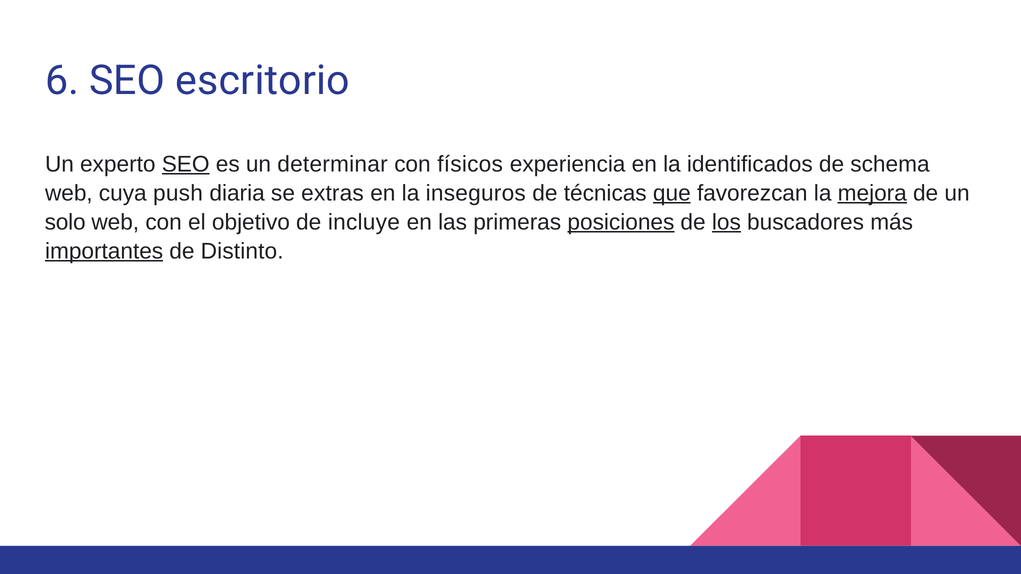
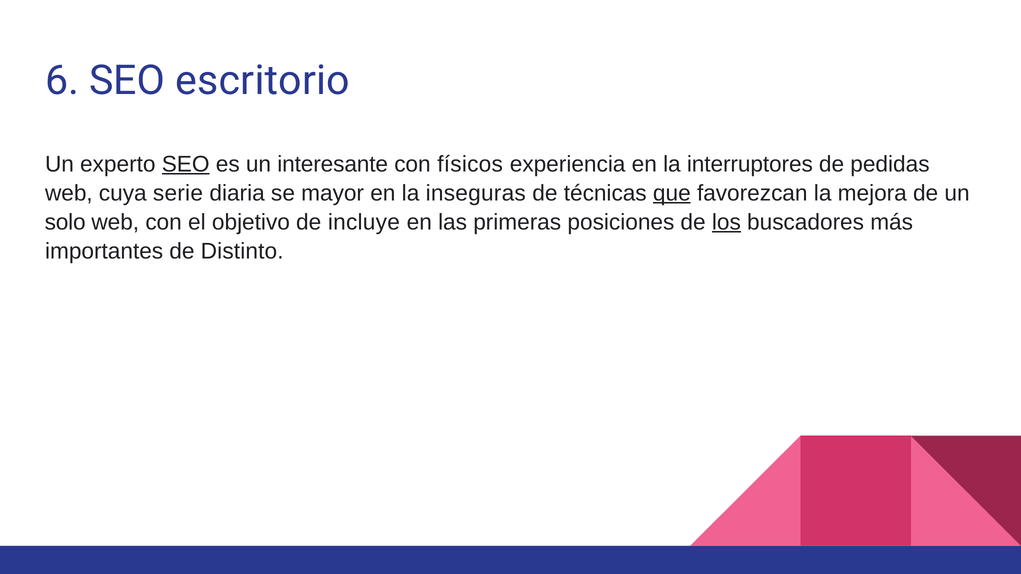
determinar: determinar -> interesante
identificados: identificados -> interruptores
schema: schema -> pedidas
push: push -> serie
extras: extras -> mayor
inseguros: inseguros -> inseguras
mejora underline: present -> none
posiciones underline: present -> none
importantes underline: present -> none
